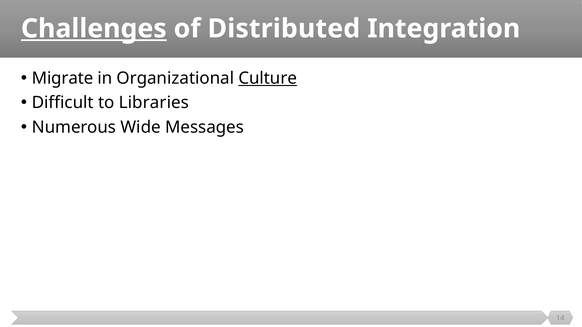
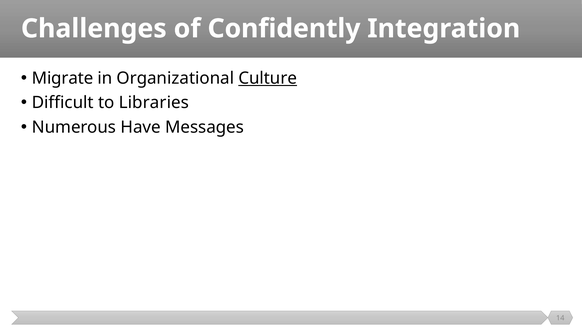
Challenges underline: present -> none
Distributed: Distributed -> Confidently
Wide: Wide -> Have
